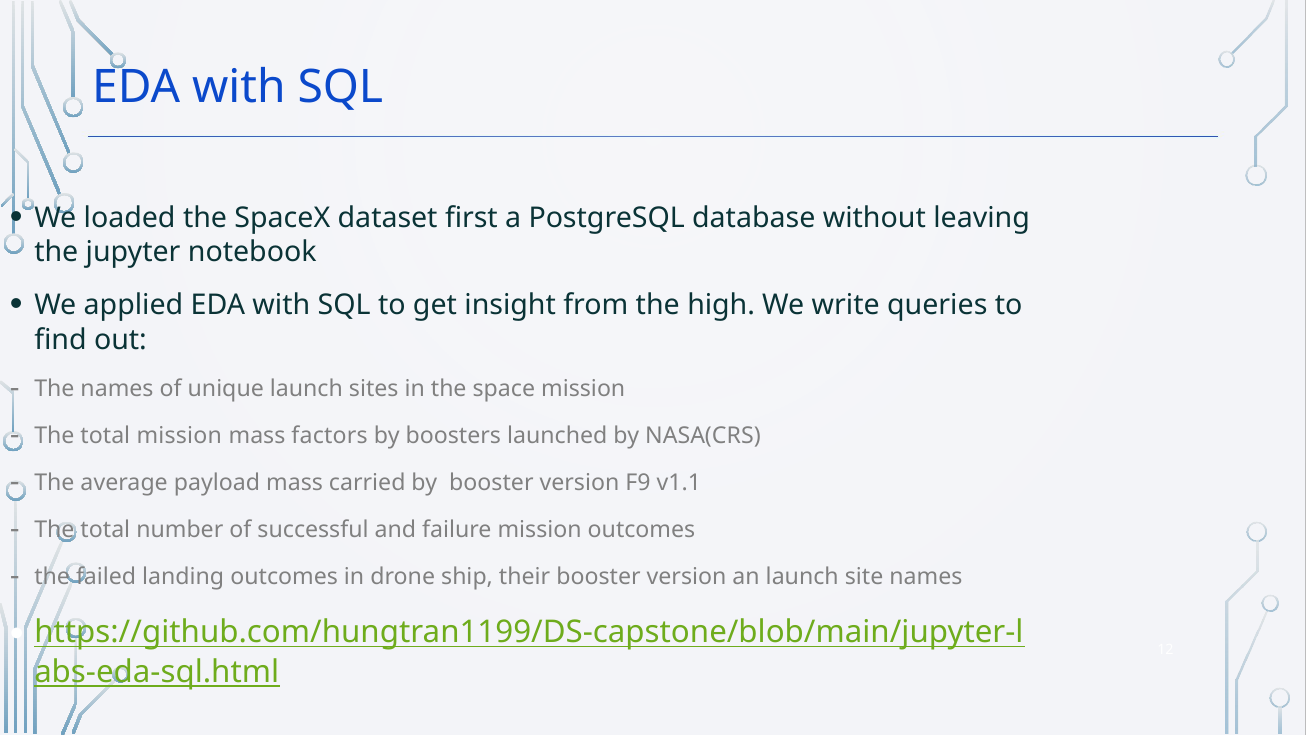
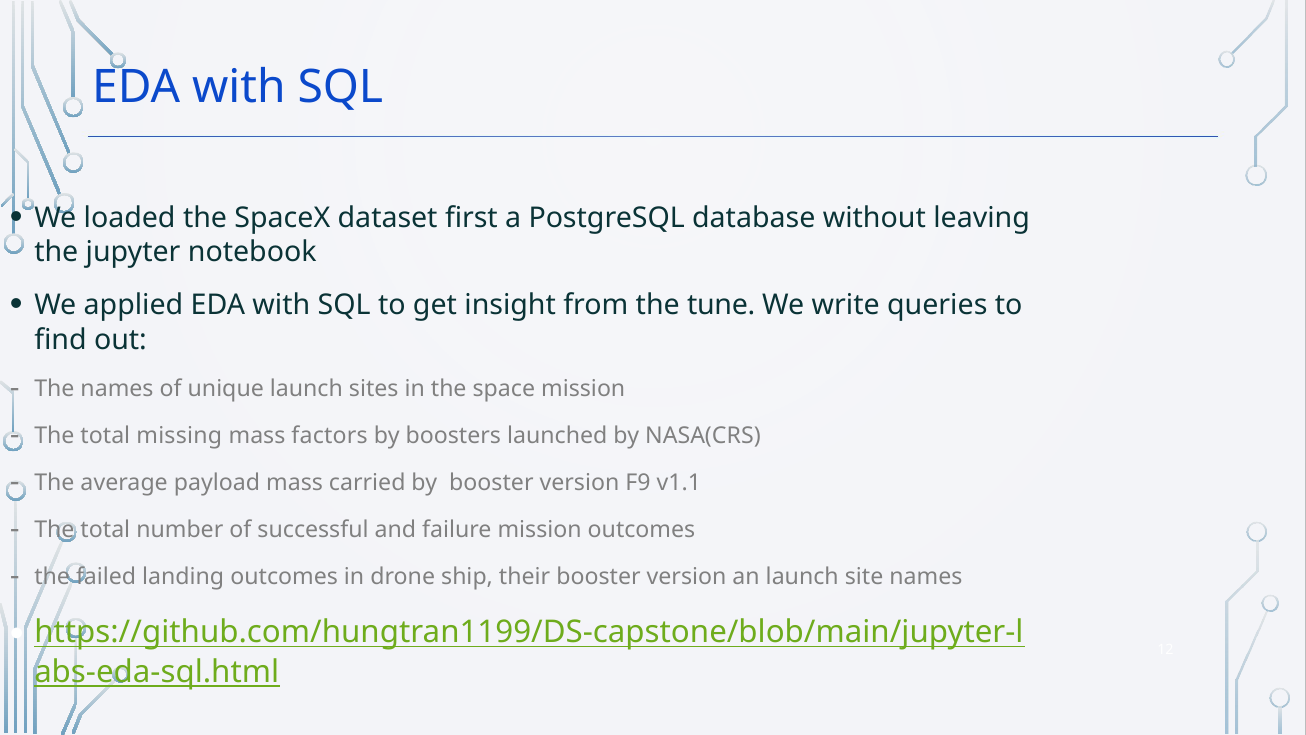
high: high -> tune
total mission: mission -> missing
